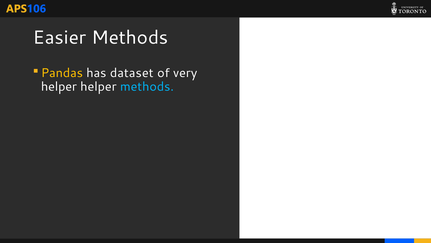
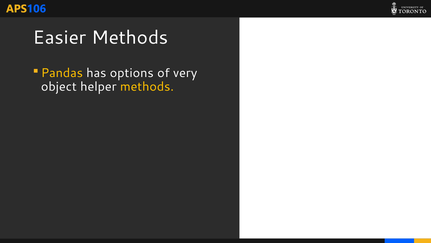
dataset: dataset -> options
helper at (59, 86): helper -> object
methods at (147, 86) colour: light blue -> yellow
